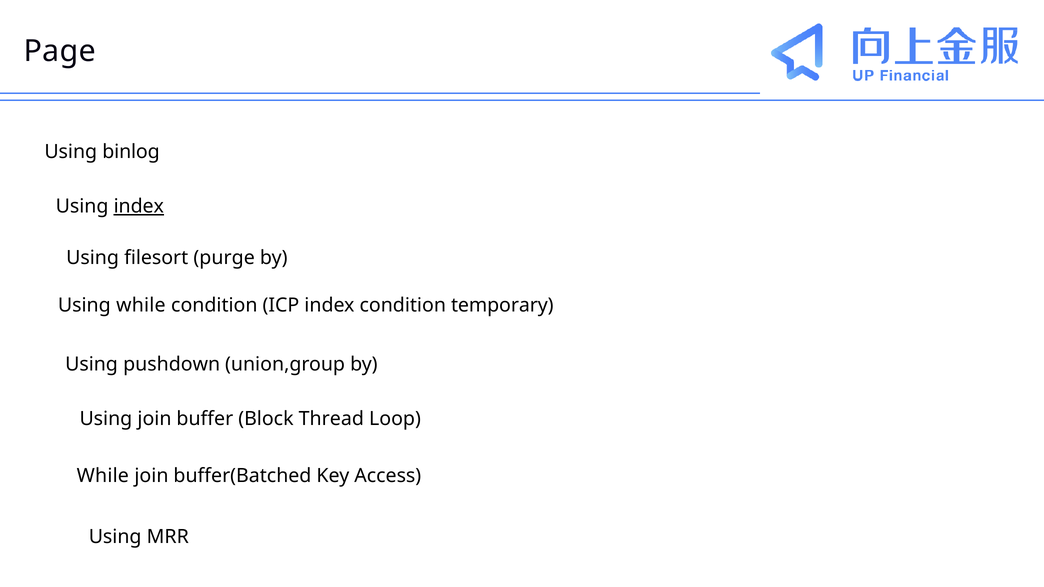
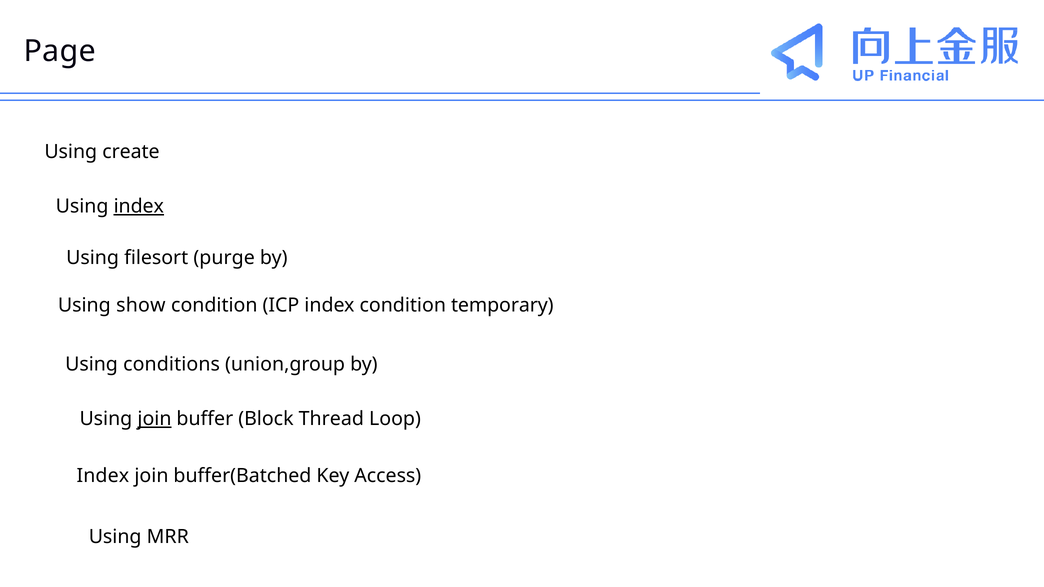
binlog: binlog -> create
Using while: while -> show
pushdown: pushdown -> conditions
join at (154, 419) underline: none -> present
While at (103, 476): While -> Index
